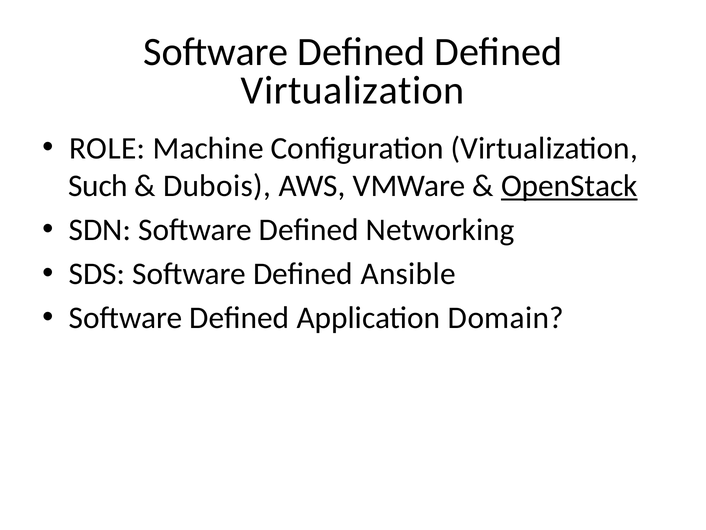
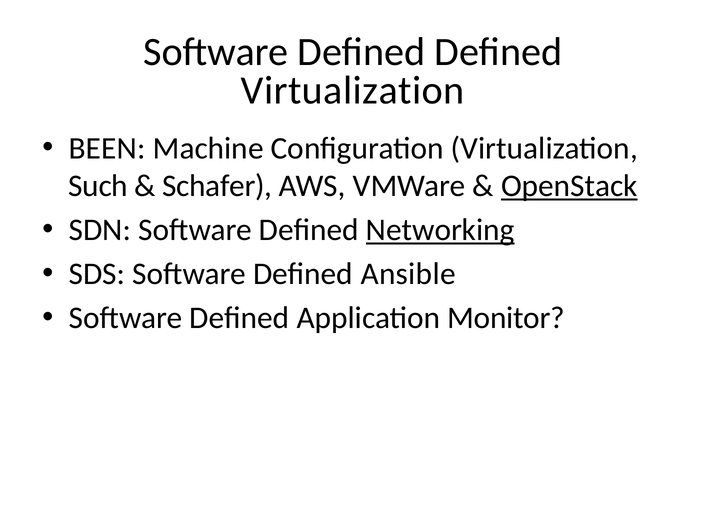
ROLE: ROLE -> BEEN
Dubois: Dubois -> Schafer
Networking underline: none -> present
Domain: Domain -> Monitor
